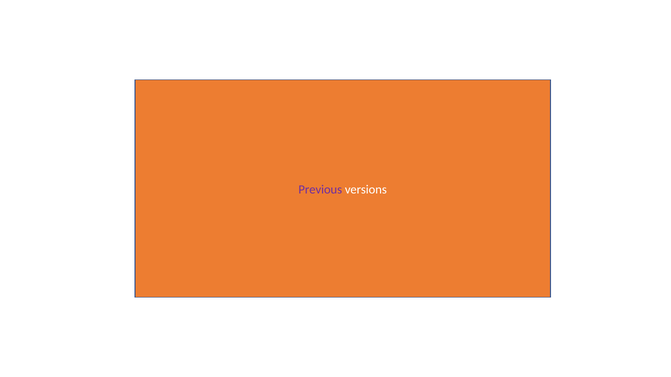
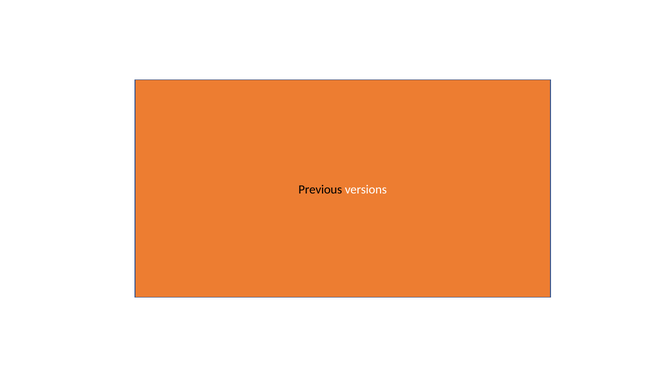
Previous colour: purple -> black
